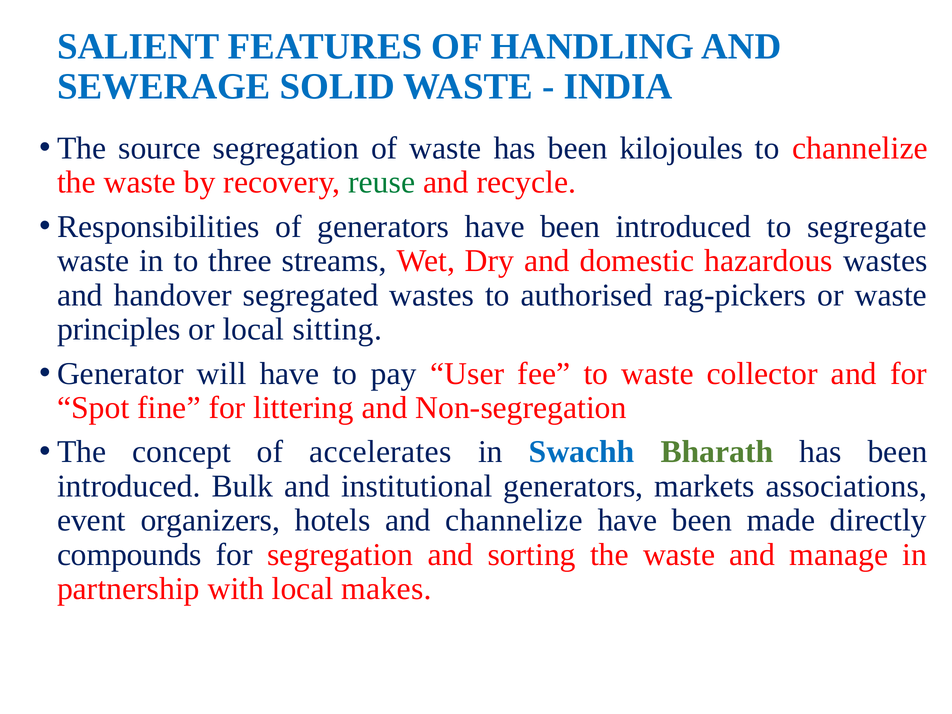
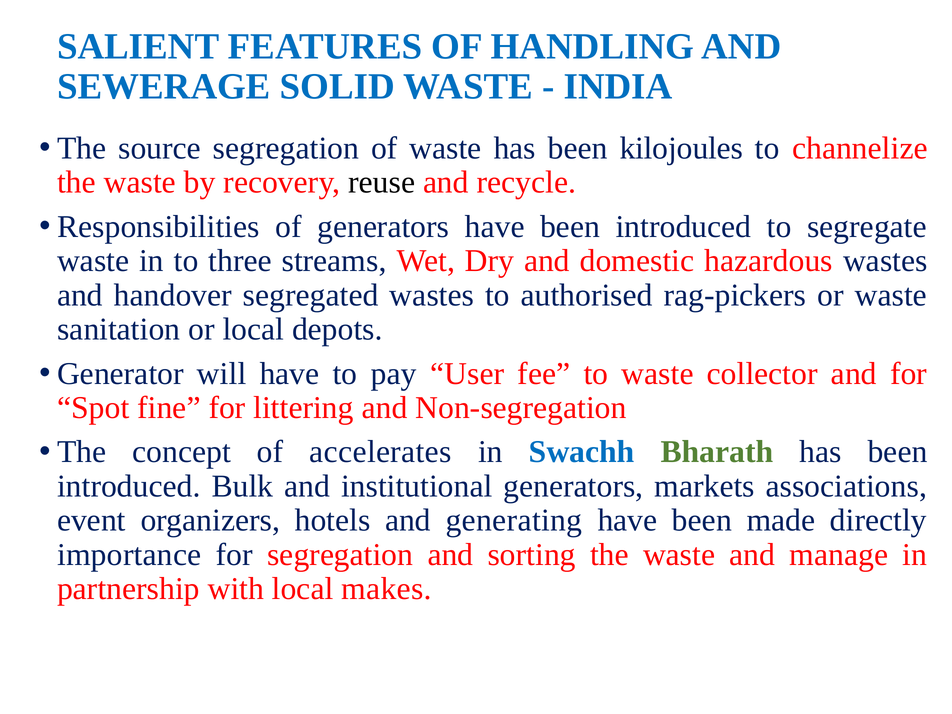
reuse colour: green -> black
principles: principles -> sanitation
sitting: sitting -> depots
and channelize: channelize -> generating
compounds: compounds -> importance
